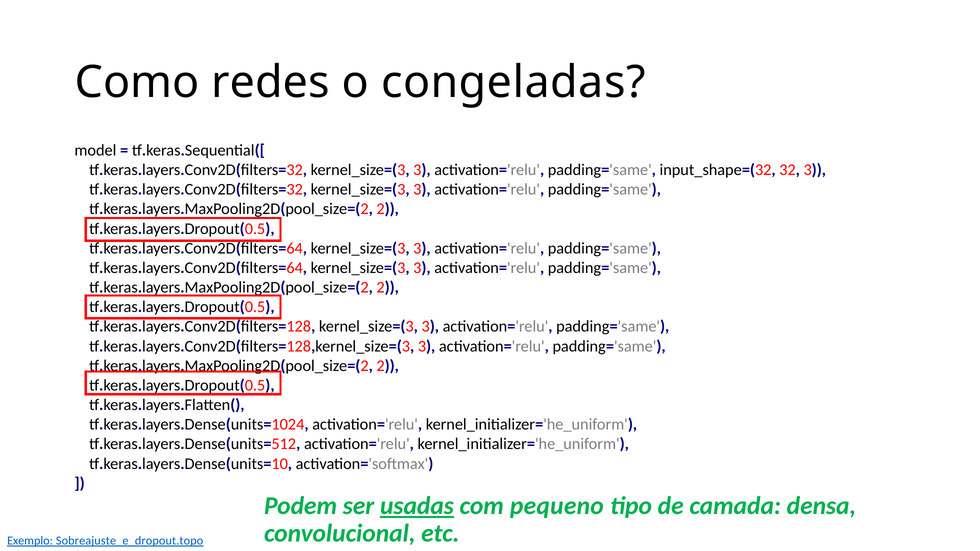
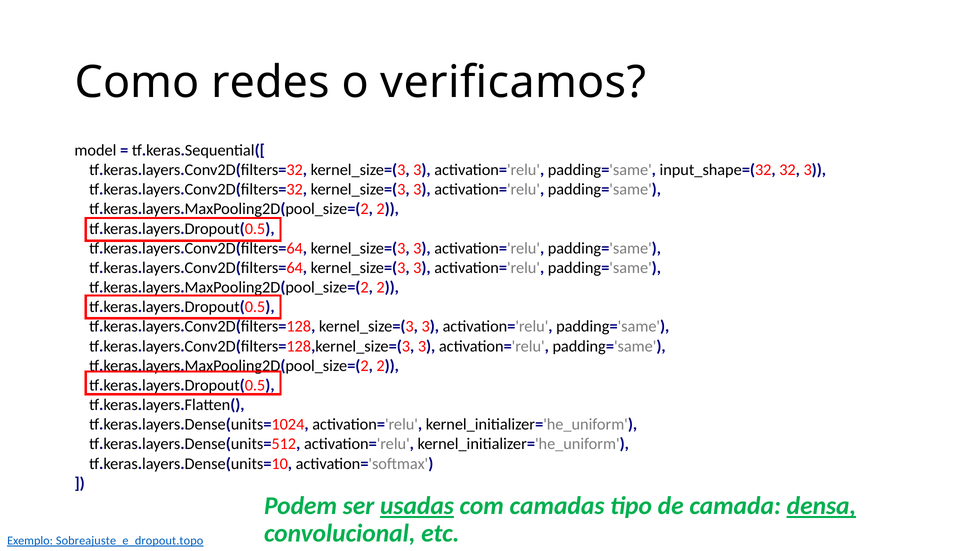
congeladas: congeladas -> verificamos
pequeno: pequeno -> camadas
densa underline: none -> present
